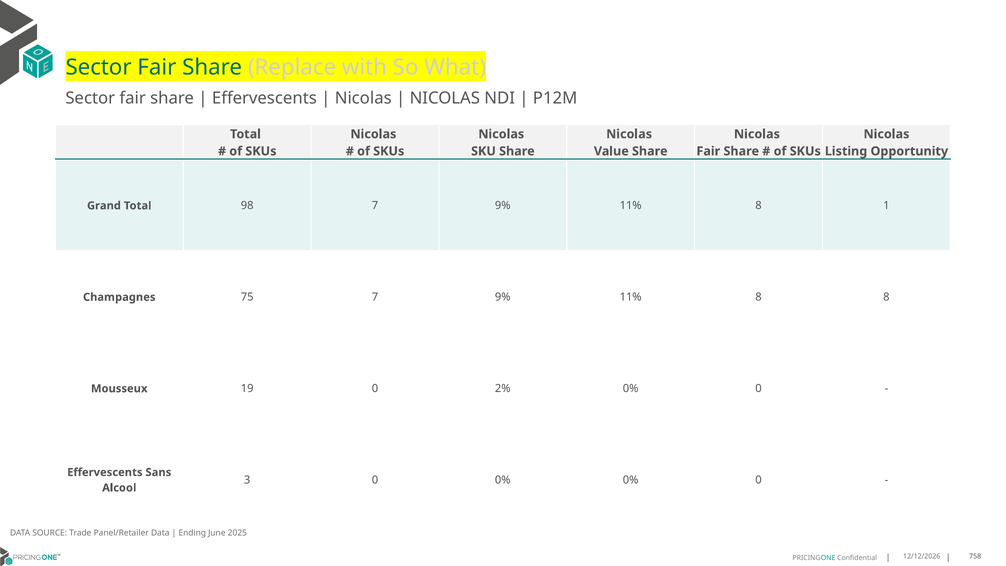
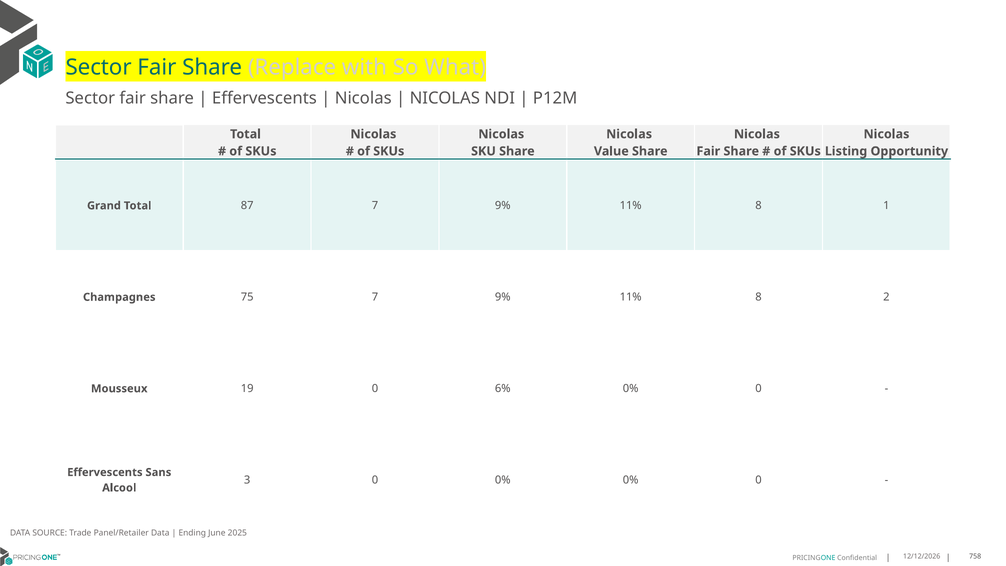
98: 98 -> 87
8 8: 8 -> 2
2%: 2% -> 6%
